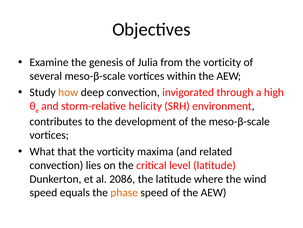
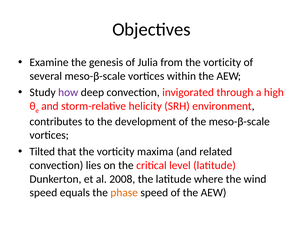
how colour: orange -> purple
What: What -> Tilted
2086: 2086 -> 2008
